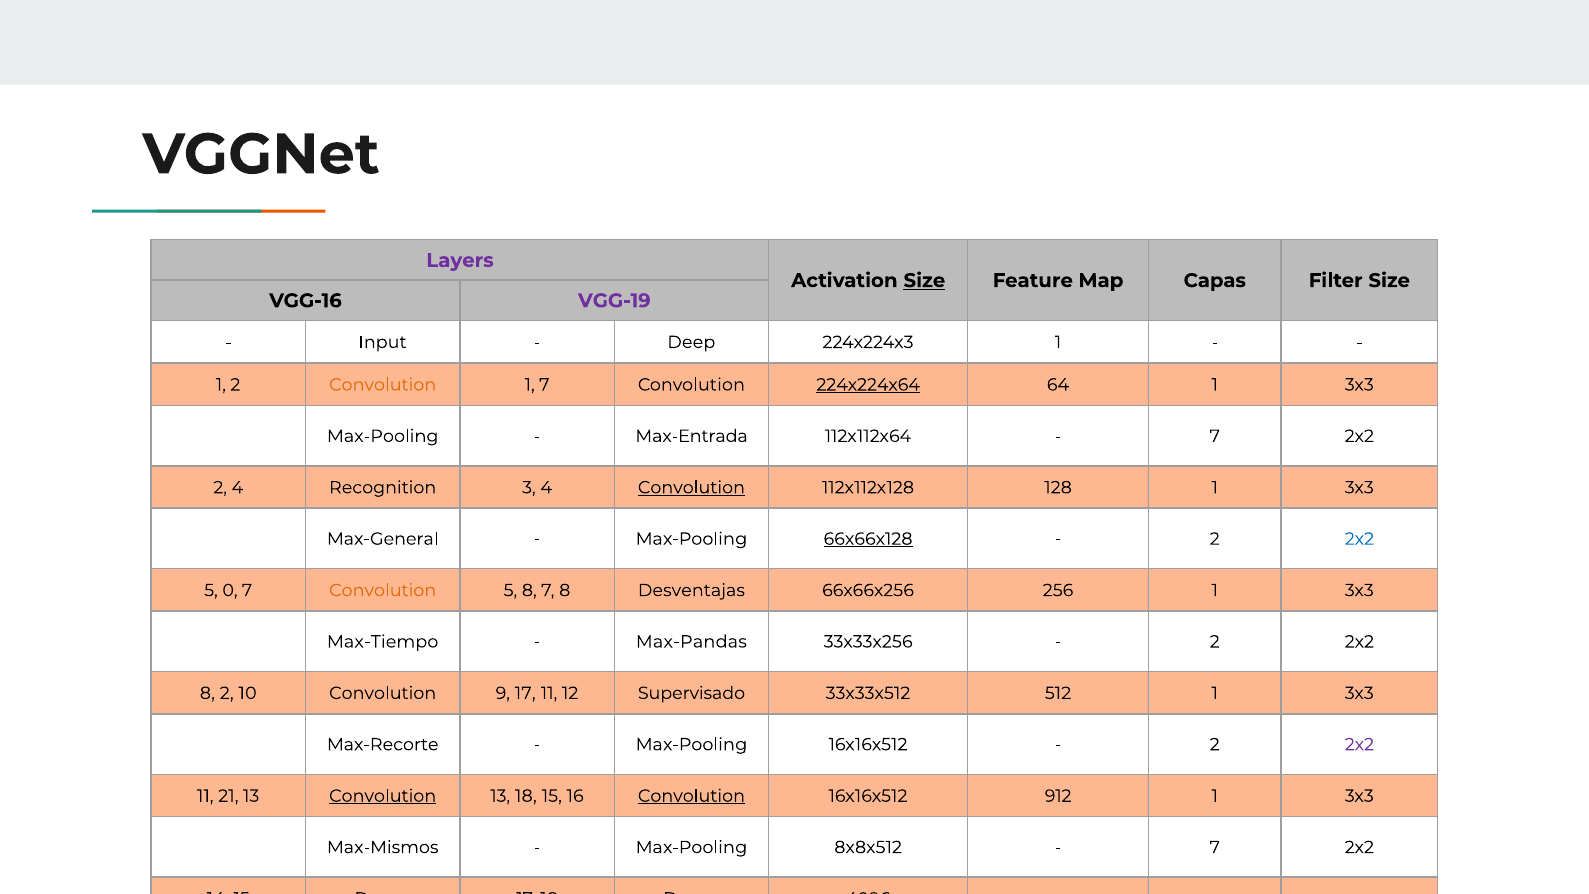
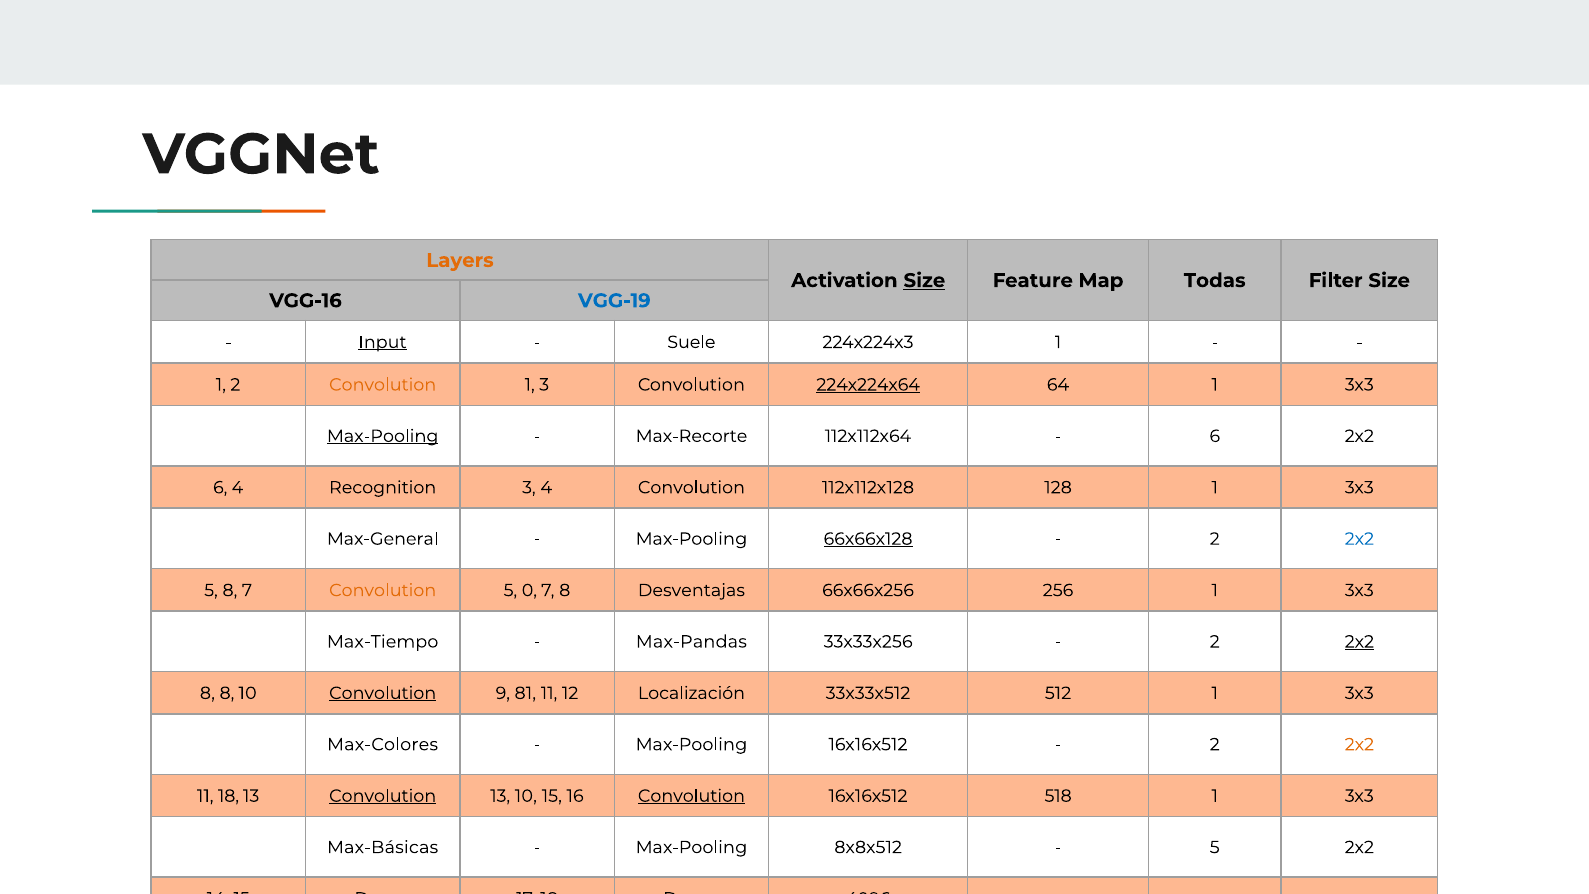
Layers colour: purple -> orange
Capas: Capas -> Todas
VGG-19 colour: purple -> blue
Input underline: none -> present
Deep: Deep -> Suele
1 7: 7 -> 3
Max-Pooling at (383, 436) underline: none -> present
Max-Entrada: Max-Entrada -> Max-Recorte
7 at (1215, 436): 7 -> 6
2 at (220, 487): 2 -> 6
Convolution at (691, 487) underline: present -> none
5 0: 0 -> 8
5 8: 8 -> 0
2x2 at (1359, 642) underline: none -> present
8 2: 2 -> 8
Convolution at (383, 693) underline: none -> present
9 17: 17 -> 81
Supervisado: Supervisado -> Localización
Max-Recorte: Max-Recorte -> Max-Colores
2x2 at (1359, 744) colour: purple -> orange
11 21: 21 -> 18
13 18: 18 -> 10
912: 912 -> 518
Max-Mismos: Max-Mismos -> Max-Básicas
7 at (1215, 847): 7 -> 5
